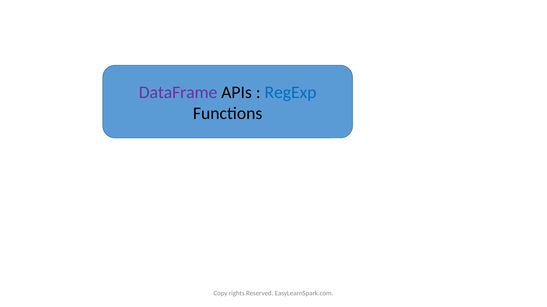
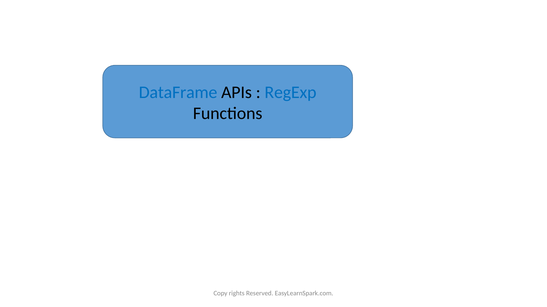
DataFrame colour: purple -> blue
